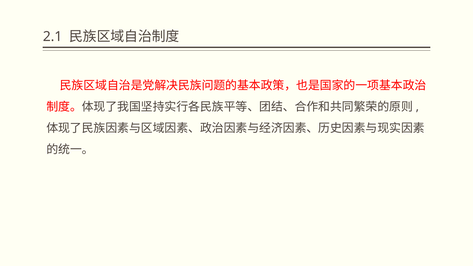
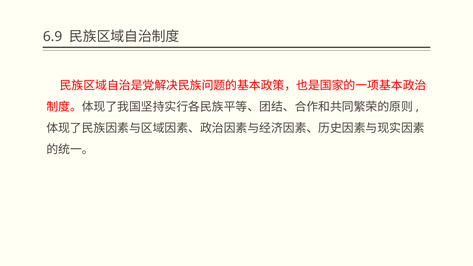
2.1: 2.1 -> 6.9
